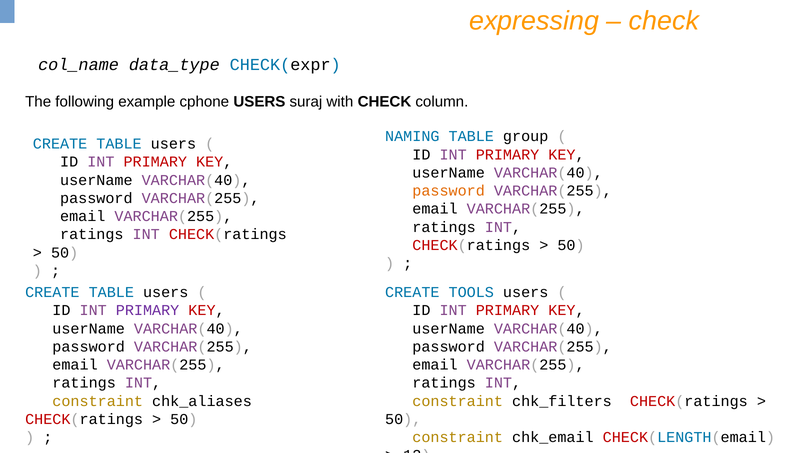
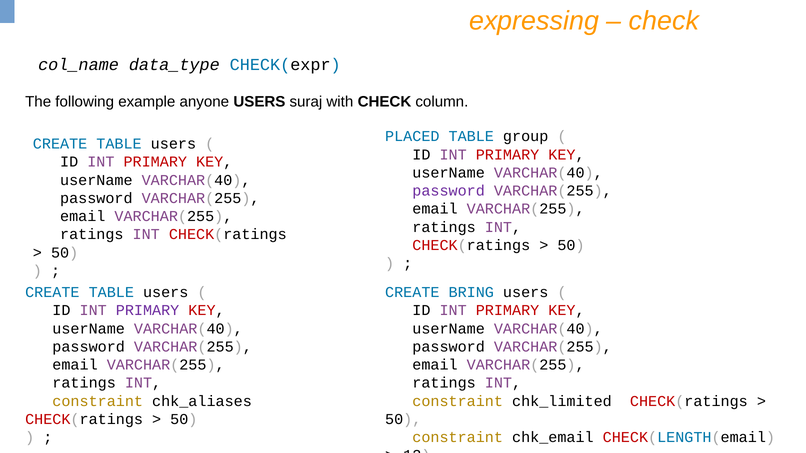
cphone: cphone -> anyone
NAMING: NAMING -> PLACED
password at (449, 191) colour: orange -> purple
TOOLS: TOOLS -> BRING
chk_filters: chk_filters -> chk_limited
